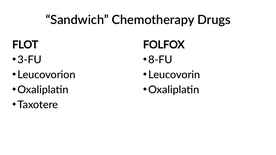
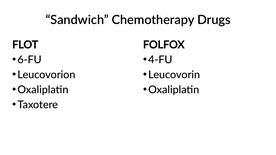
3-FU: 3-FU -> 6-FU
8-FU: 8-FU -> 4-FU
